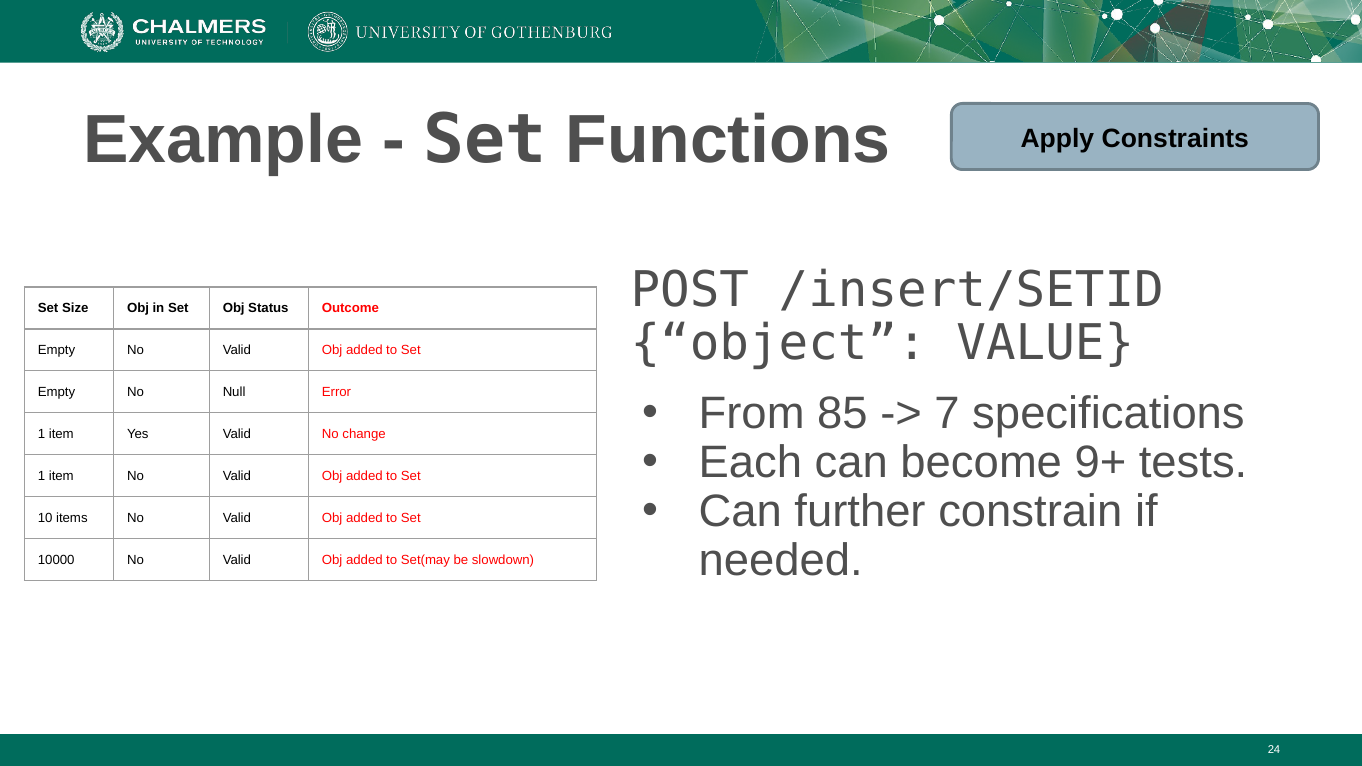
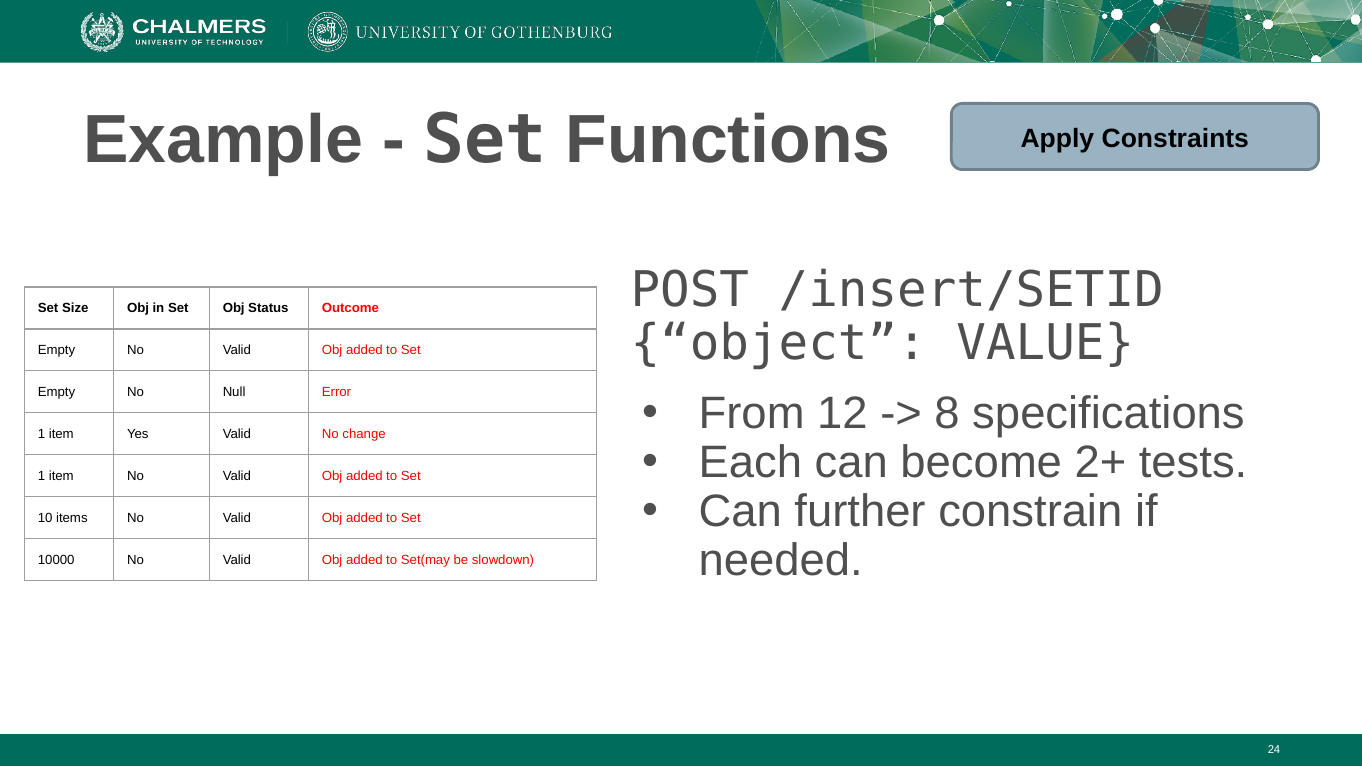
85: 85 -> 12
7: 7 -> 8
9+: 9+ -> 2+
